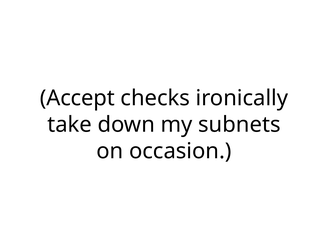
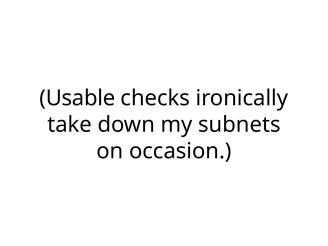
Accept: Accept -> Usable
